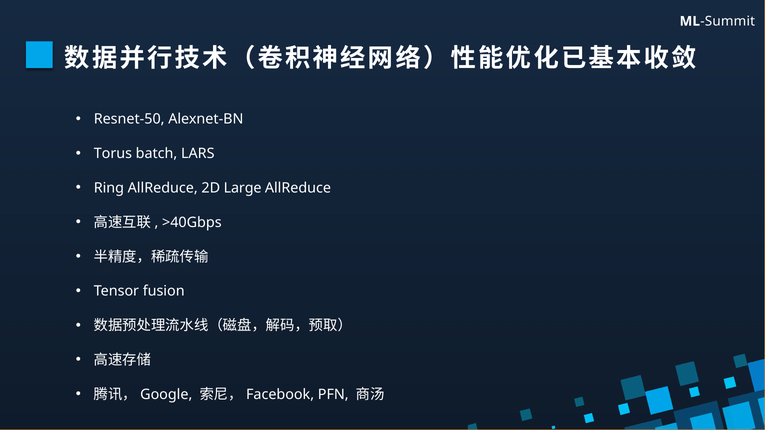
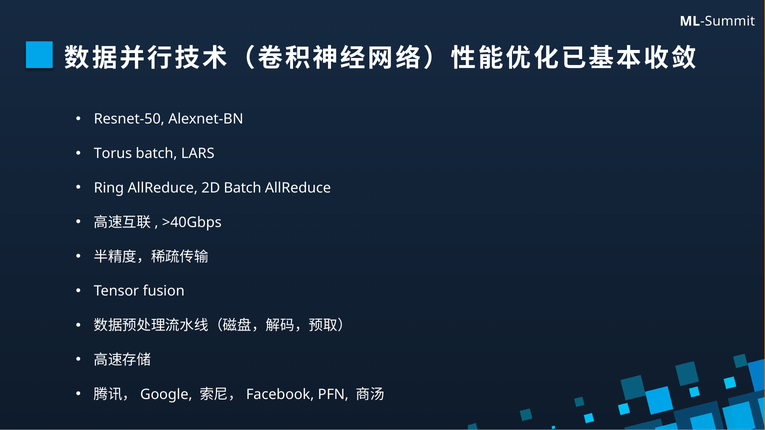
2D Large: Large -> Batch
